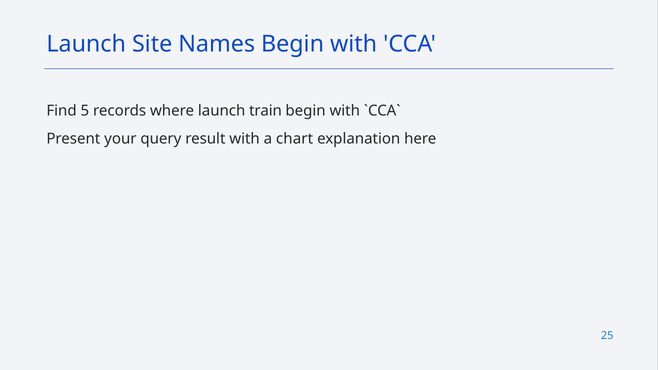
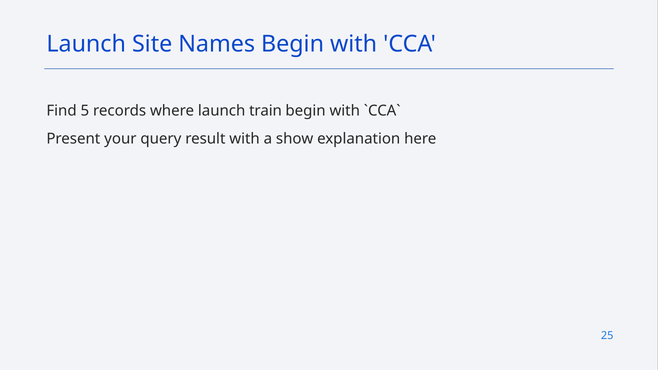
chart: chart -> show
